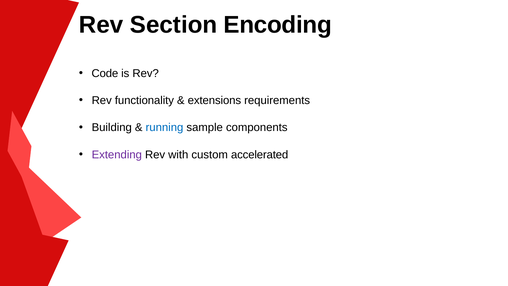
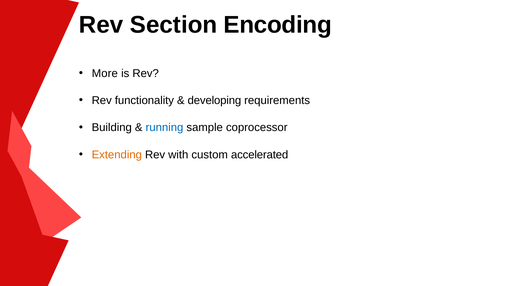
Code: Code -> More
extensions: extensions -> developing
components: components -> coprocessor
Extending colour: purple -> orange
